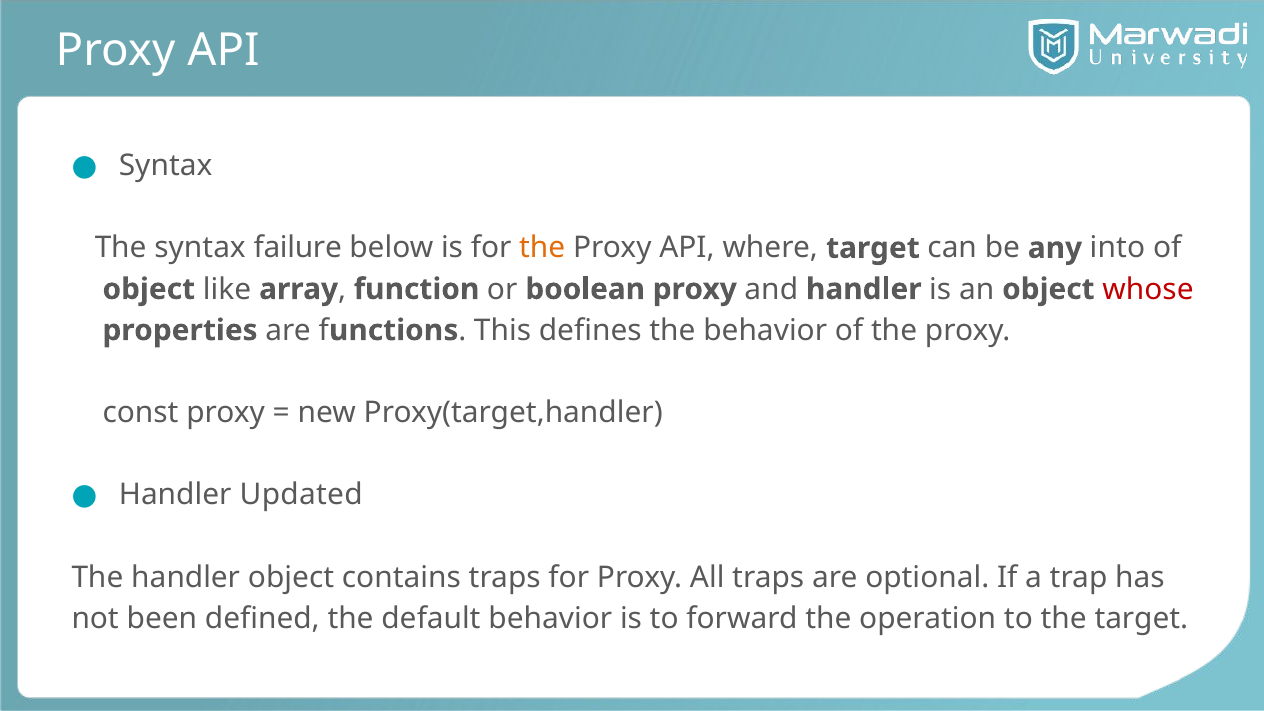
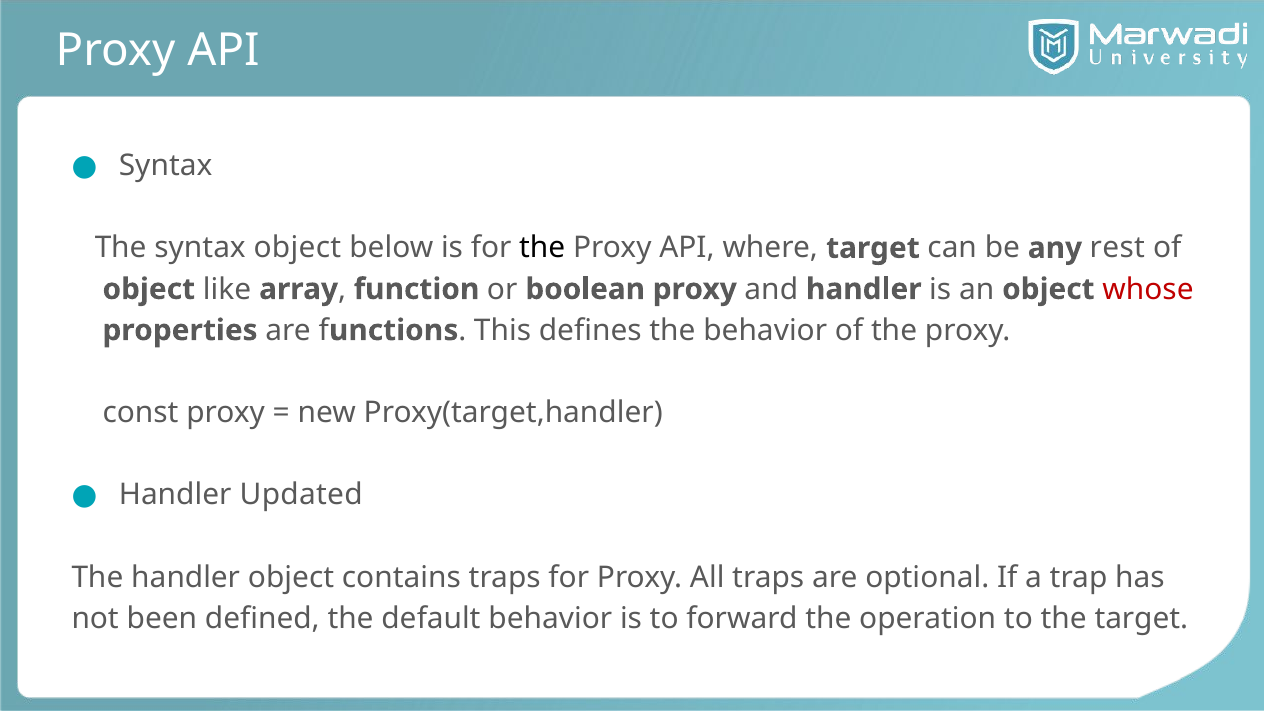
syntax failure: failure -> object
the at (542, 248) colour: orange -> black
into: into -> rest
